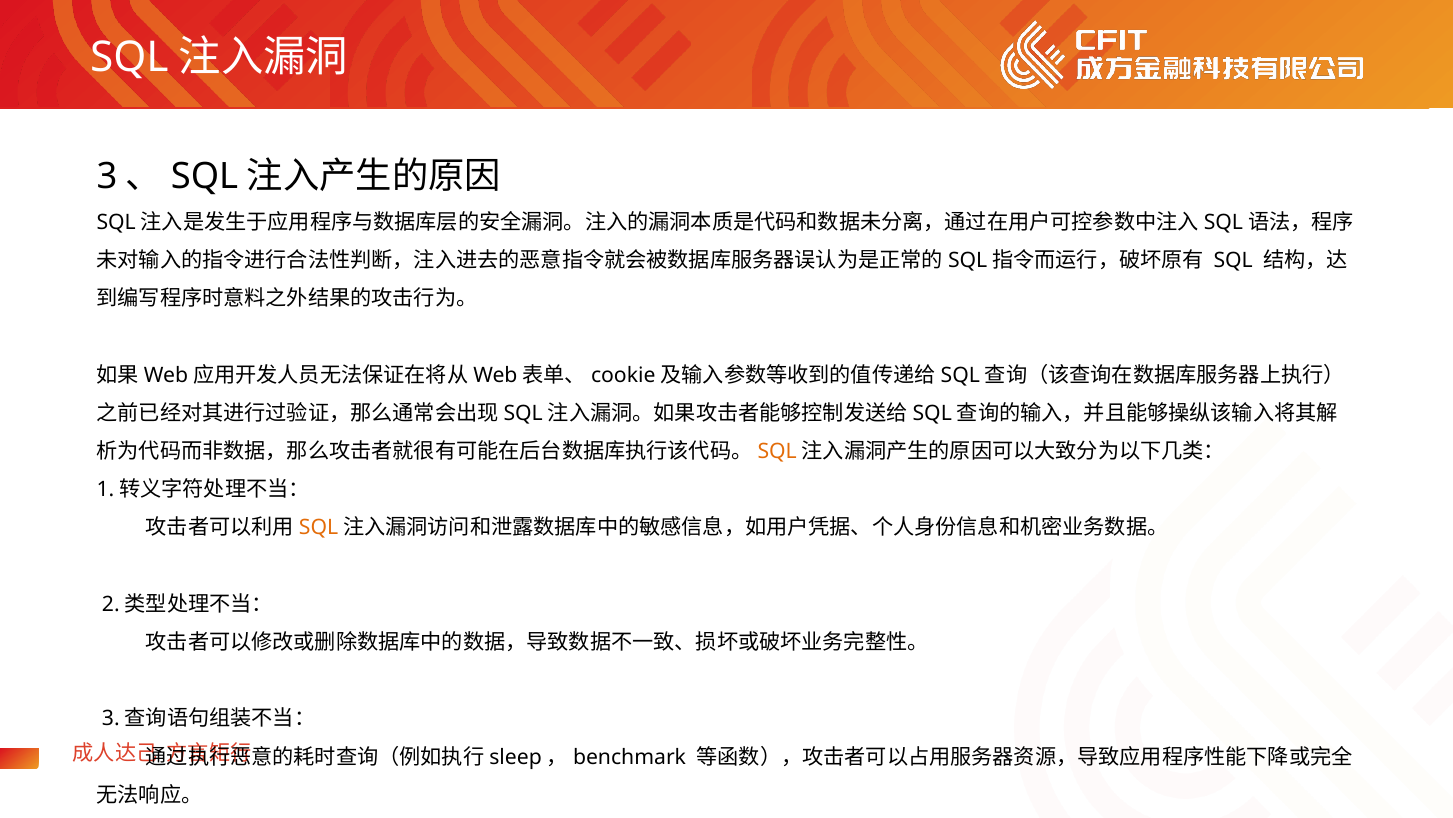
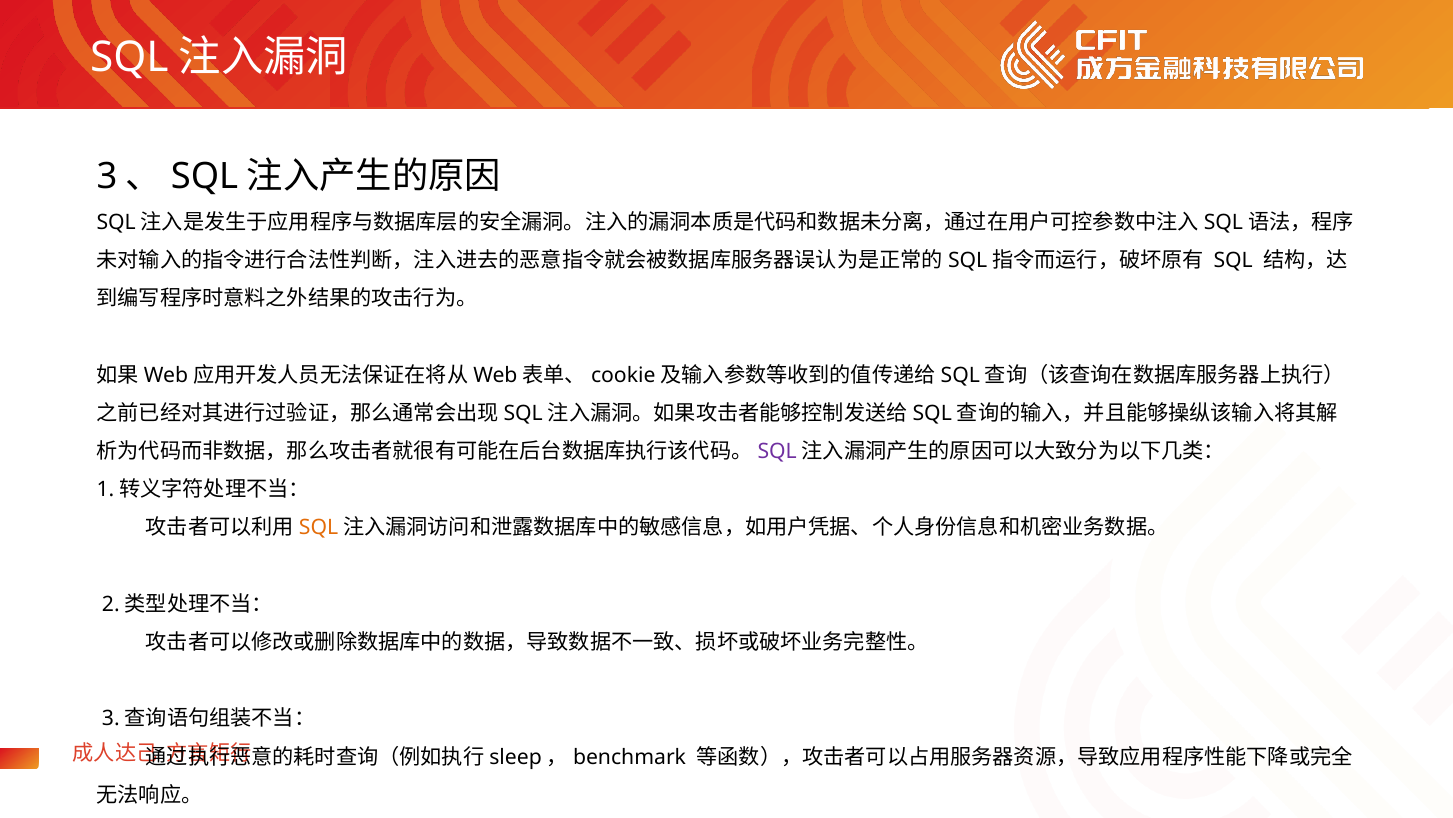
SQL at (777, 451) colour: orange -> purple
